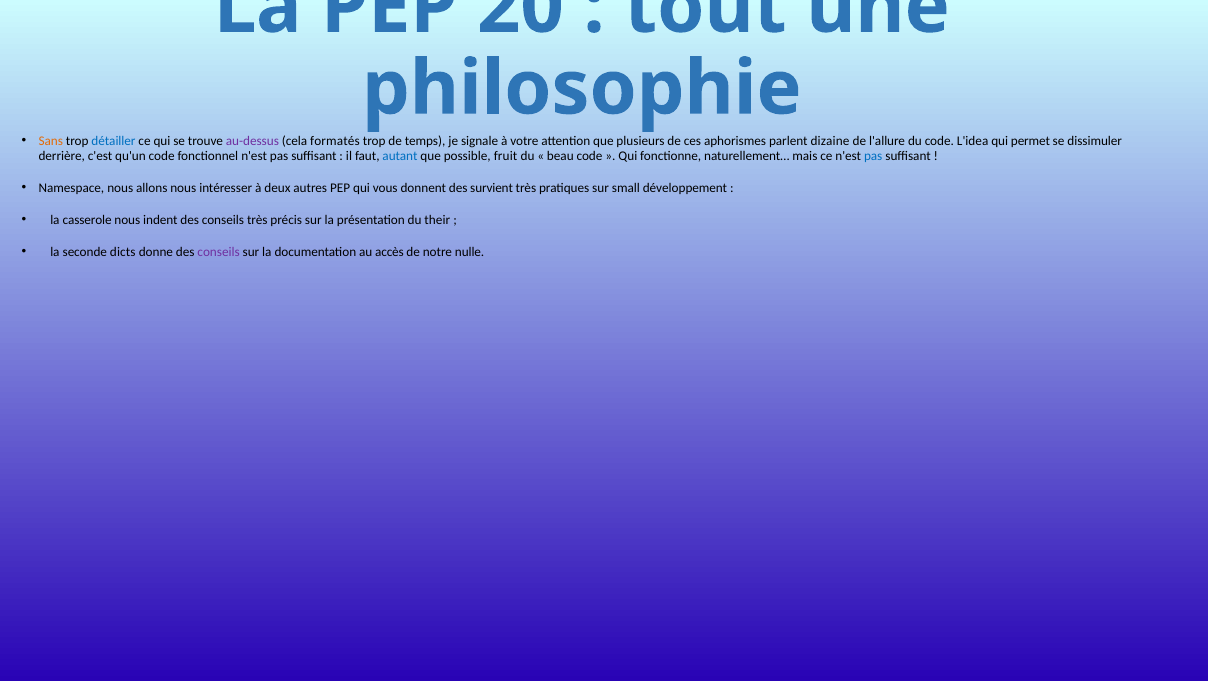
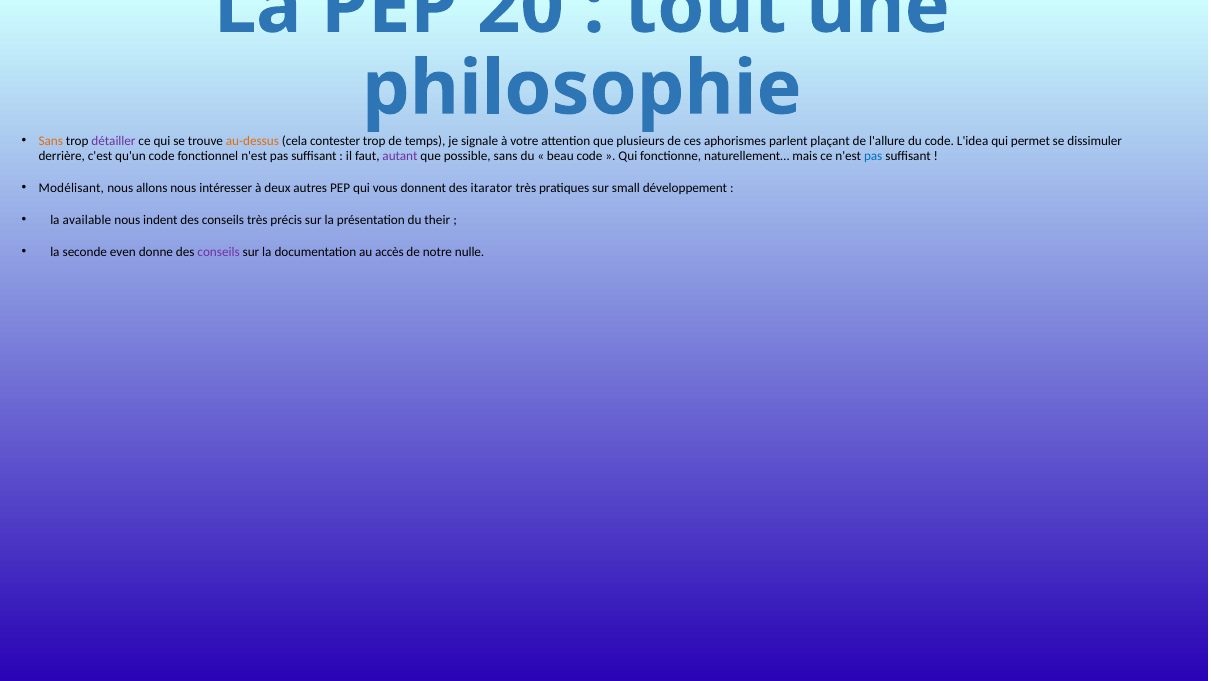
détailler colour: blue -> purple
au-dessus colour: purple -> orange
formatés: formatés -> contester
dizaine: dizaine -> plaçant
autant colour: blue -> purple
possible fruit: fruit -> sans
Namespace: Namespace -> Modélisant
survient: survient -> itarator
casserole: casserole -> available
dicts: dicts -> even
